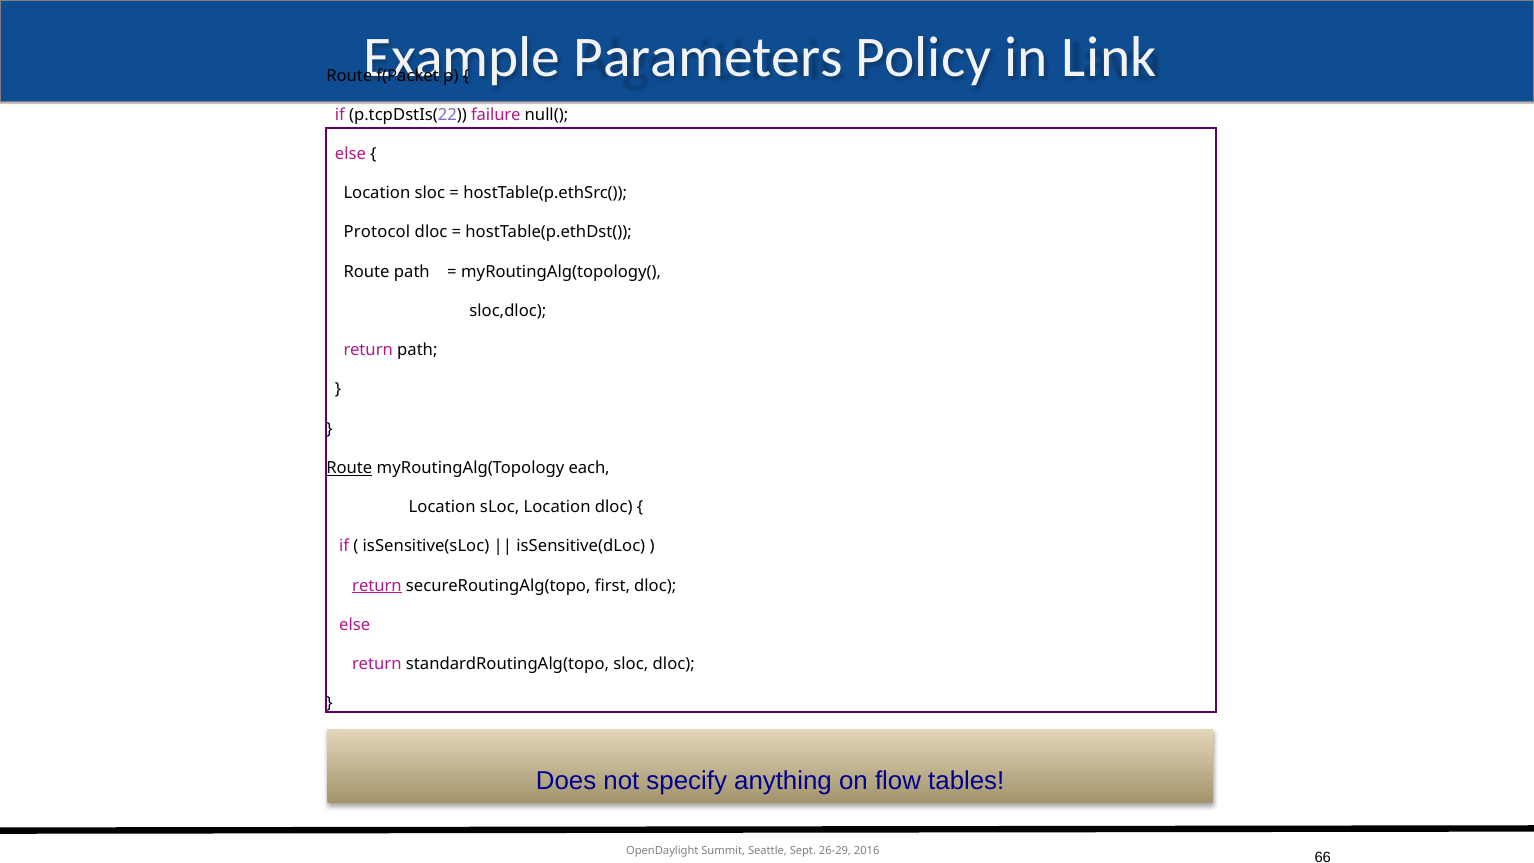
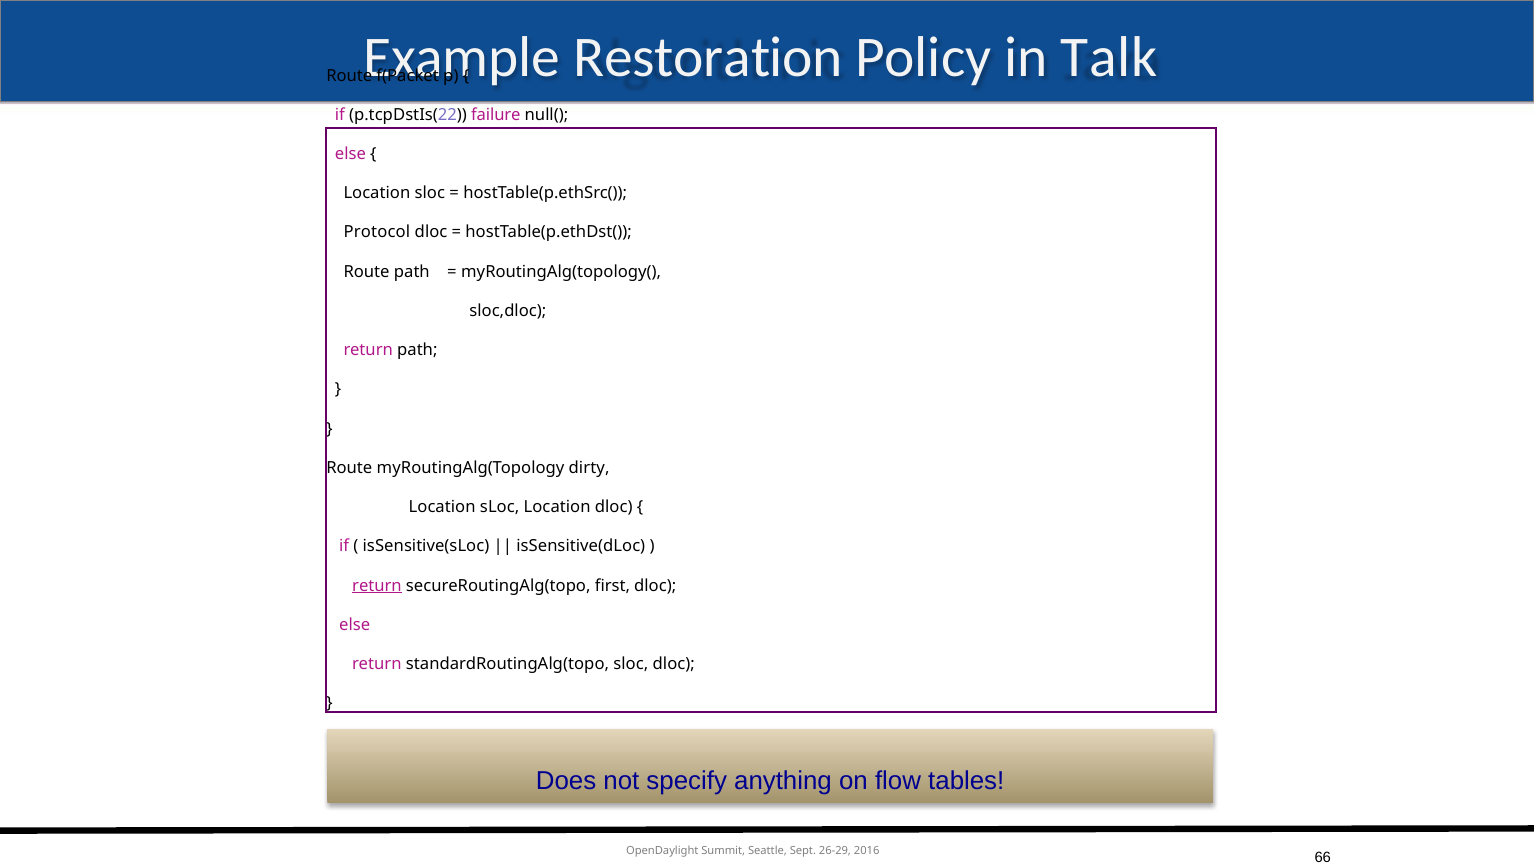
Parameters: Parameters -> Restoration
Link: Link -> Talk
Route at (349, 468) underline: present -> none
each: each -> dirty
